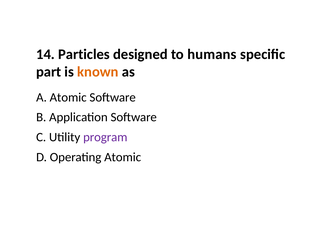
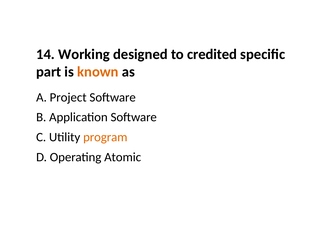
Particles: Particles -> Working
humans: humans -> credited
A Atomic: Atomic -> Project
program colour: purple -> orange
